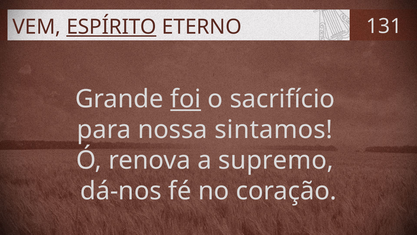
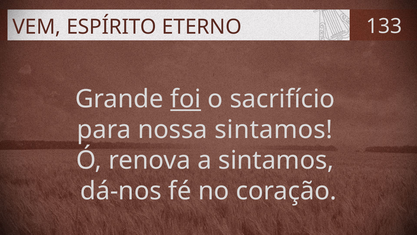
ESPÍRITO underline: present -> none
131: 131 -> 133
a supremo: supremo -> sintamos
